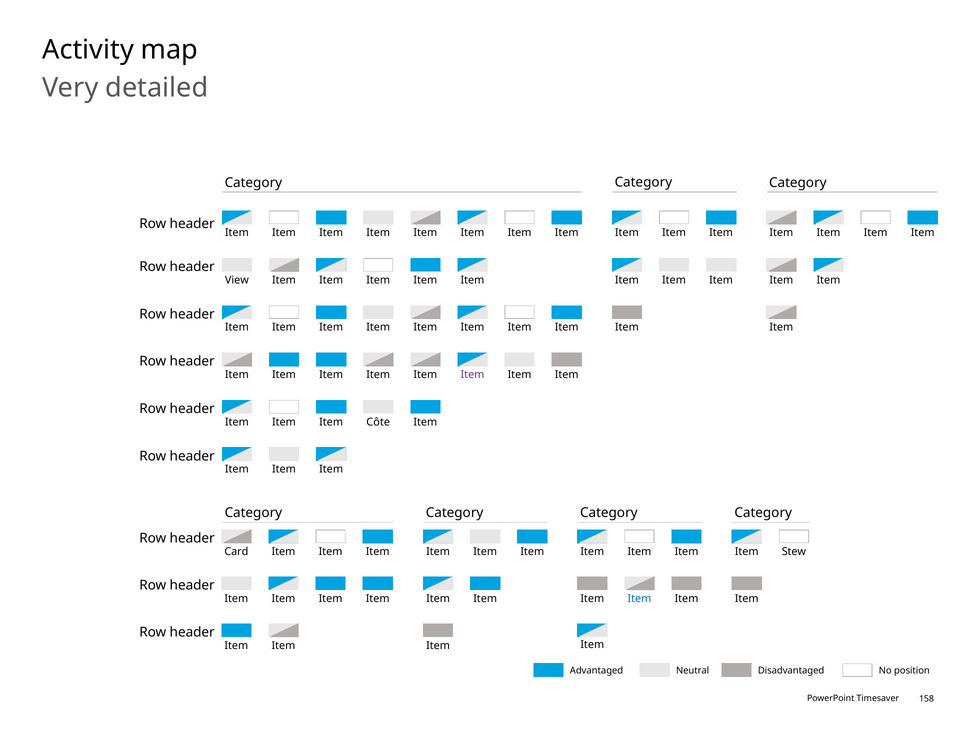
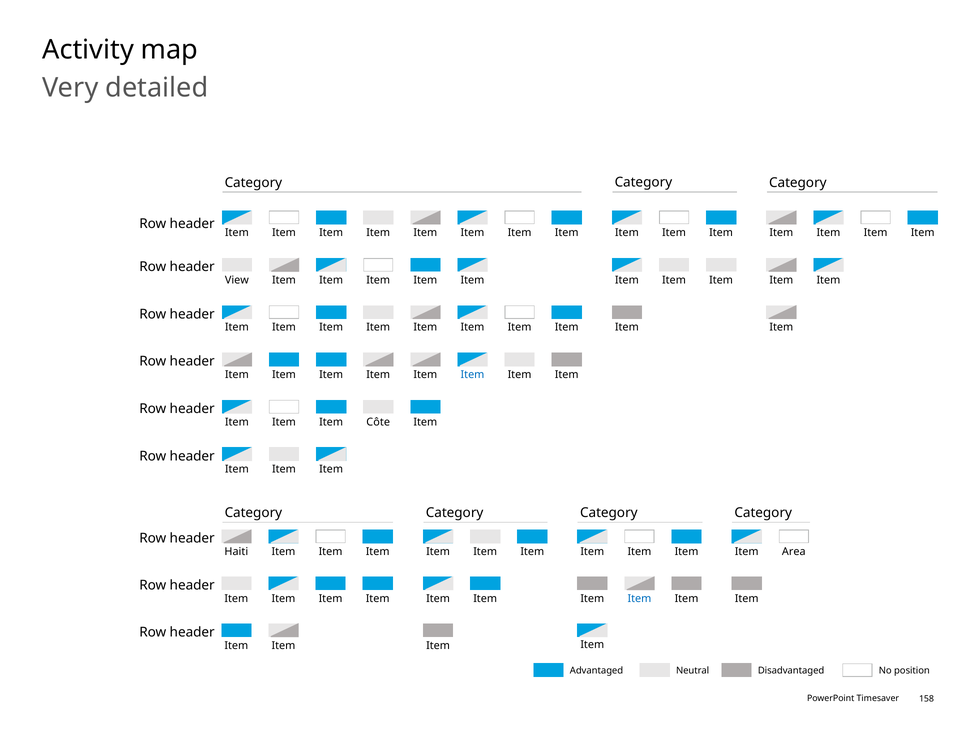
Item at (472, 375) colour: purple -> blue
Card: Card -> Haiti
Stew: Stew -> Area
